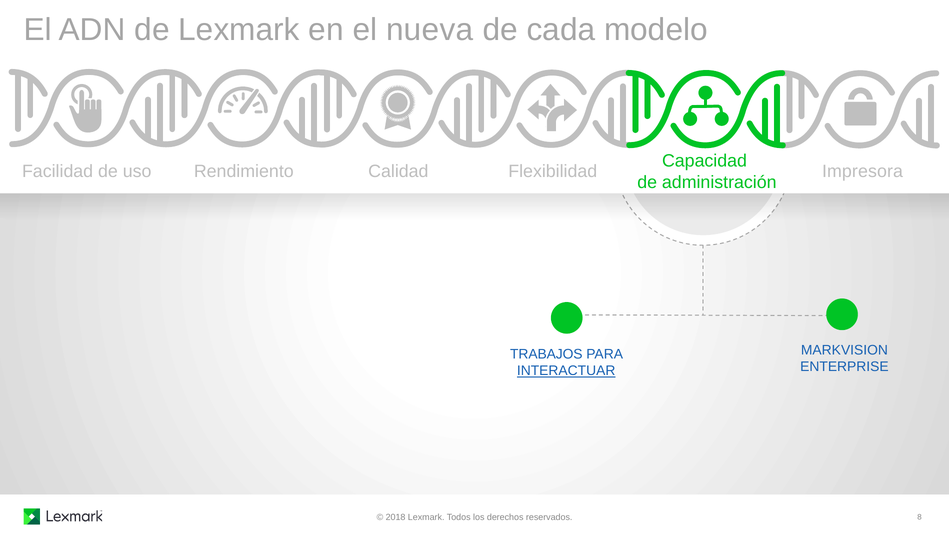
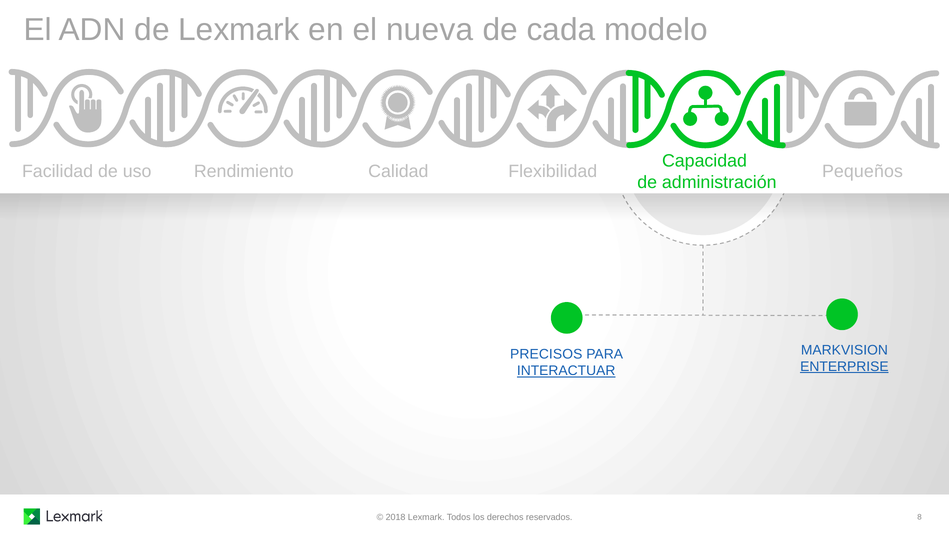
Impresora: Impresora -> Pequeños
TRABAJOS: TRABAJOS -> PRECISOS
ENTERPRISE underline: none -> present
